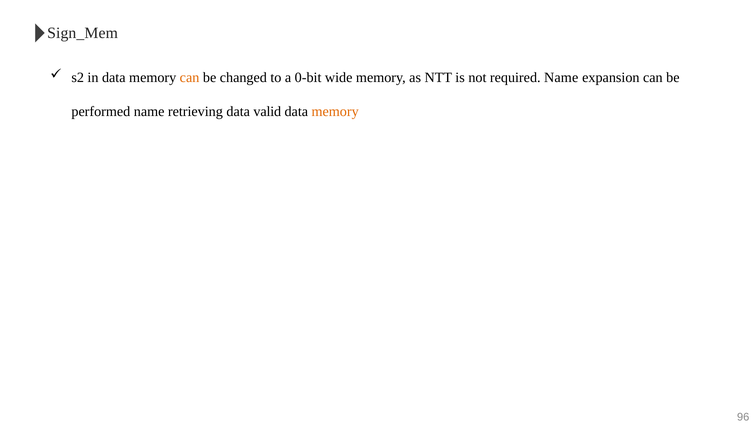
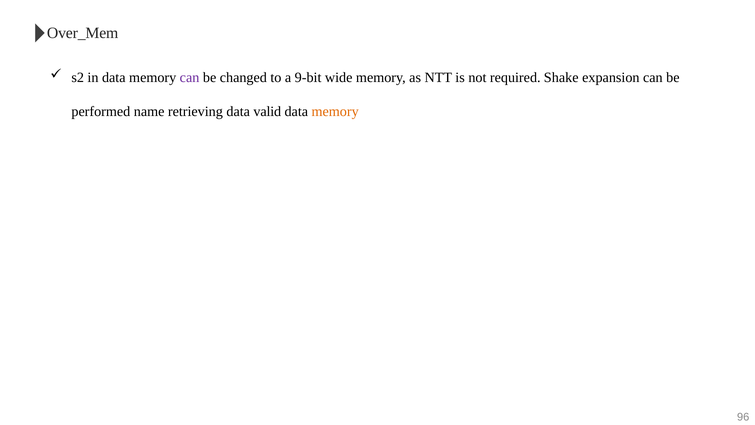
Sign_Mem: Sign_Mem -> Over_Mem
can at (190, 77) colour: orange -> purple
0-bit: 0-bit -> 9-bit
required Name: Name -> Shake
